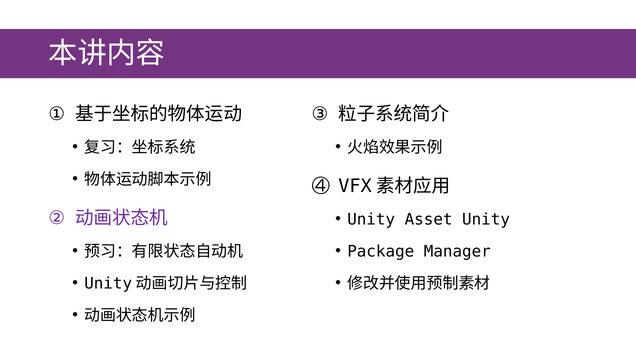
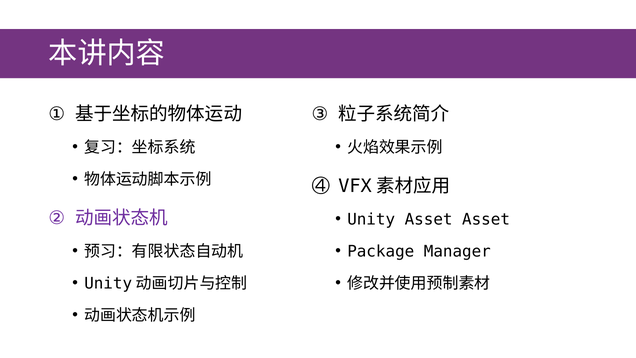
Asset Unity: Unity -> Asset
